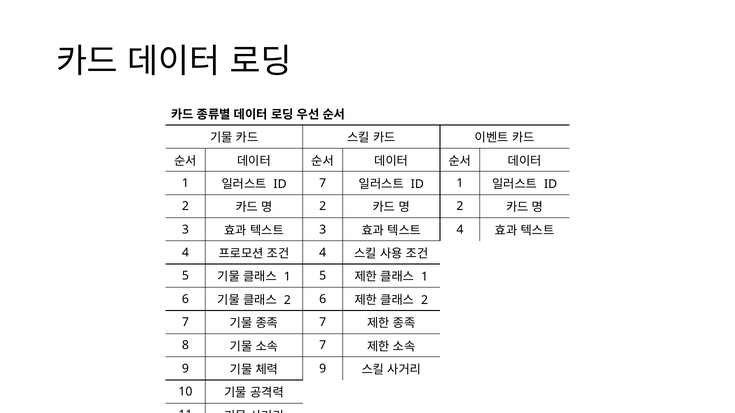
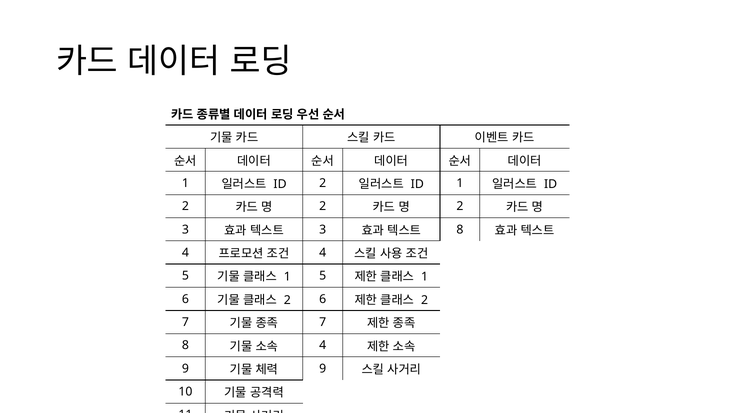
7 at (323, 183): 7 -> 2
4 at (460, 230): 4 -> 8
7 at (323, 346): 7 -> 4
